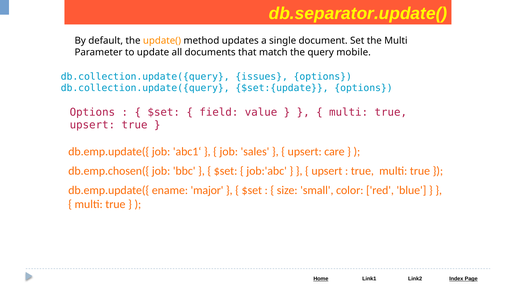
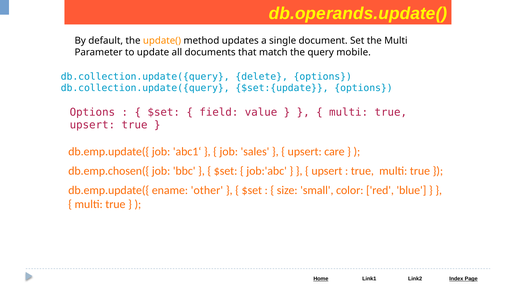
db.separator.update(: db.separator.update( -> db.operands.update(
issues: issues -> delete
major: major -> other
